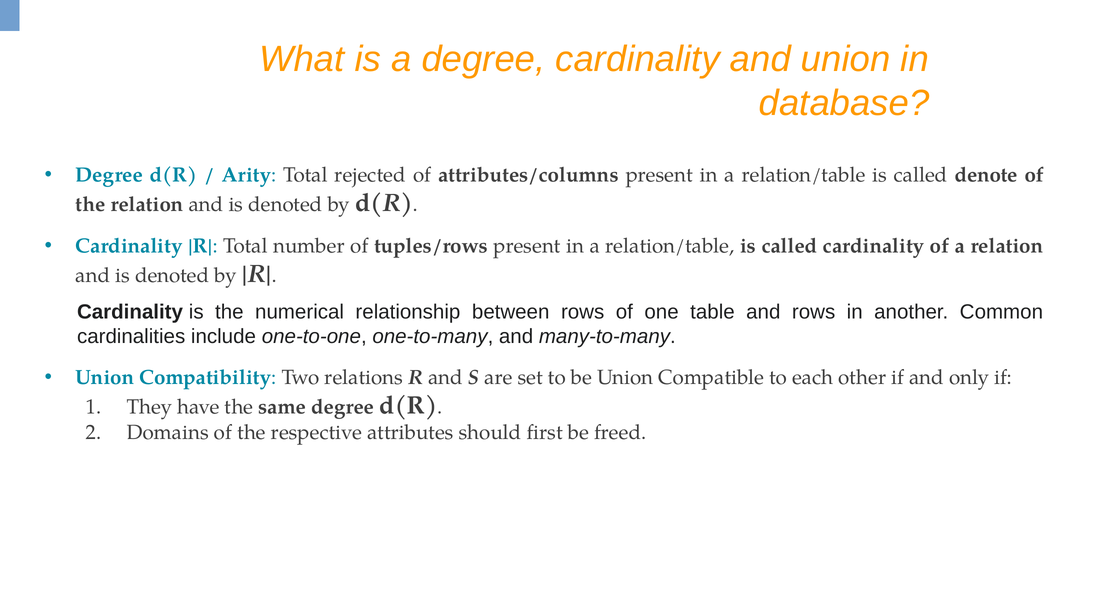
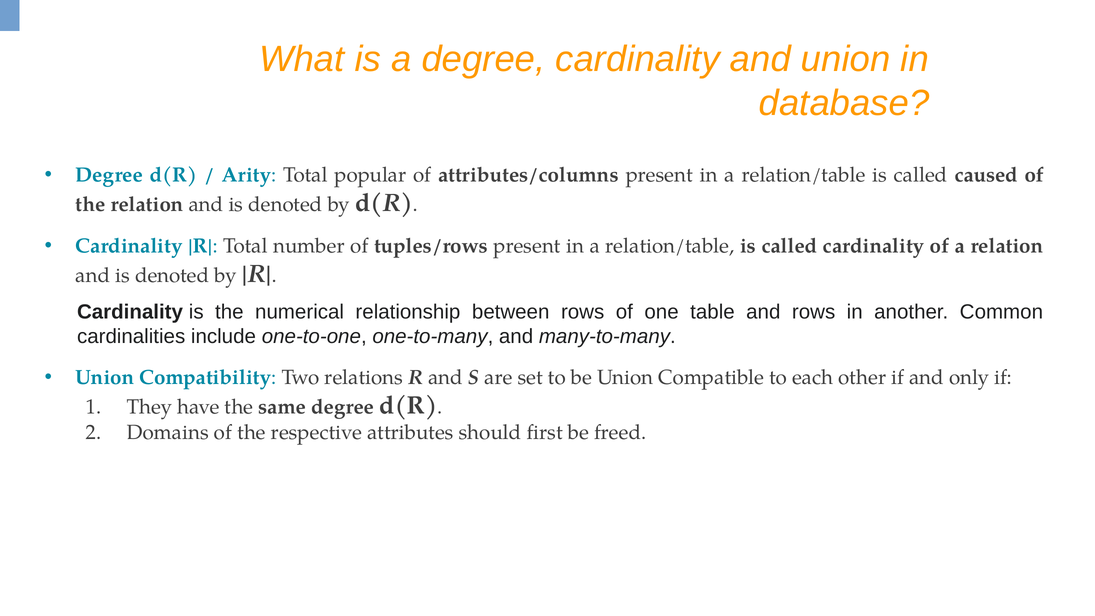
rejected: rejected -> popular
denote: denote -> caused
